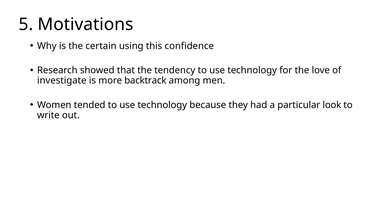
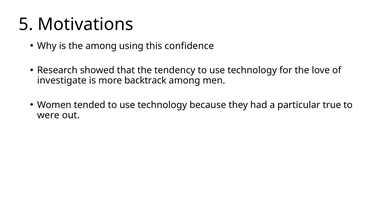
the certain: certain -> among
look: look -> true
write: write -> were
